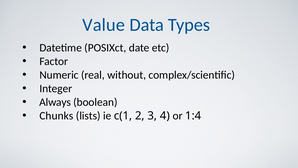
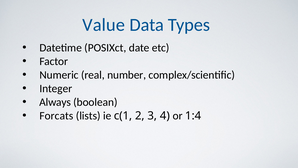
without: without -> number
Chunks: Chunks -> Forcats
